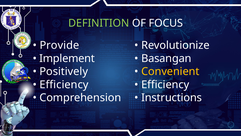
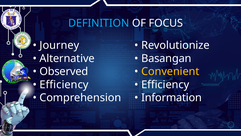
DEFINITION colour: light green -> light blue
Provide: Provide -> Journey
Implement: Implement -> Alternative
Positively: Positively -> Observed
Instructions: Instructions -> Information
